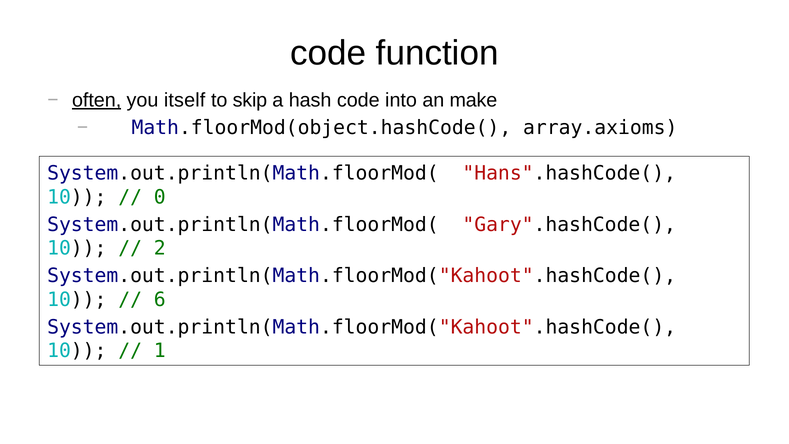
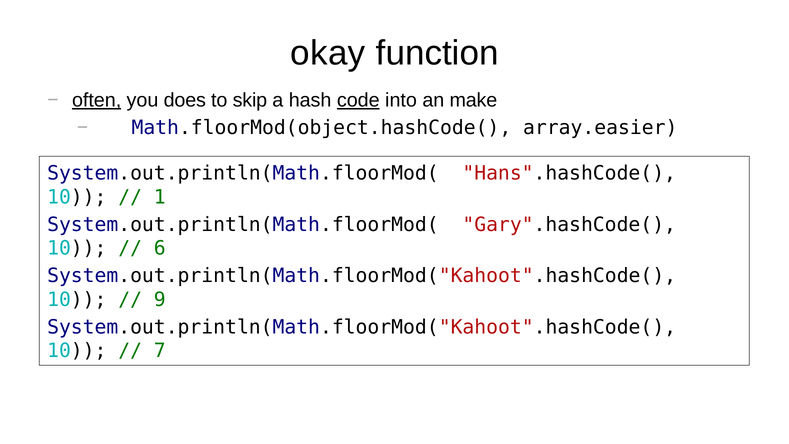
code at (328, 53): code -> okay
itself: itself -> does
code at (358, 100) underline: none -> present
array.axioms: array.axioms -> array.easier
0: 0 -> 1
2: 2 -> 6
6: 6 -> 9
1: 1 -> 7
